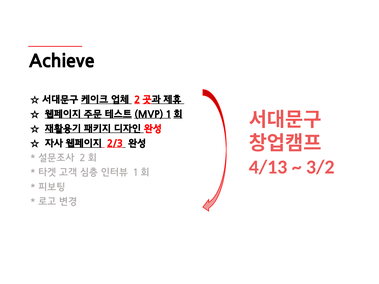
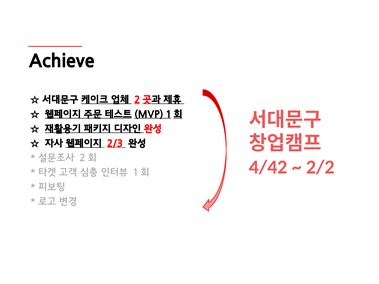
4/13: 4/13 -> 4/42
3/2: 3/2 -> 2/2
